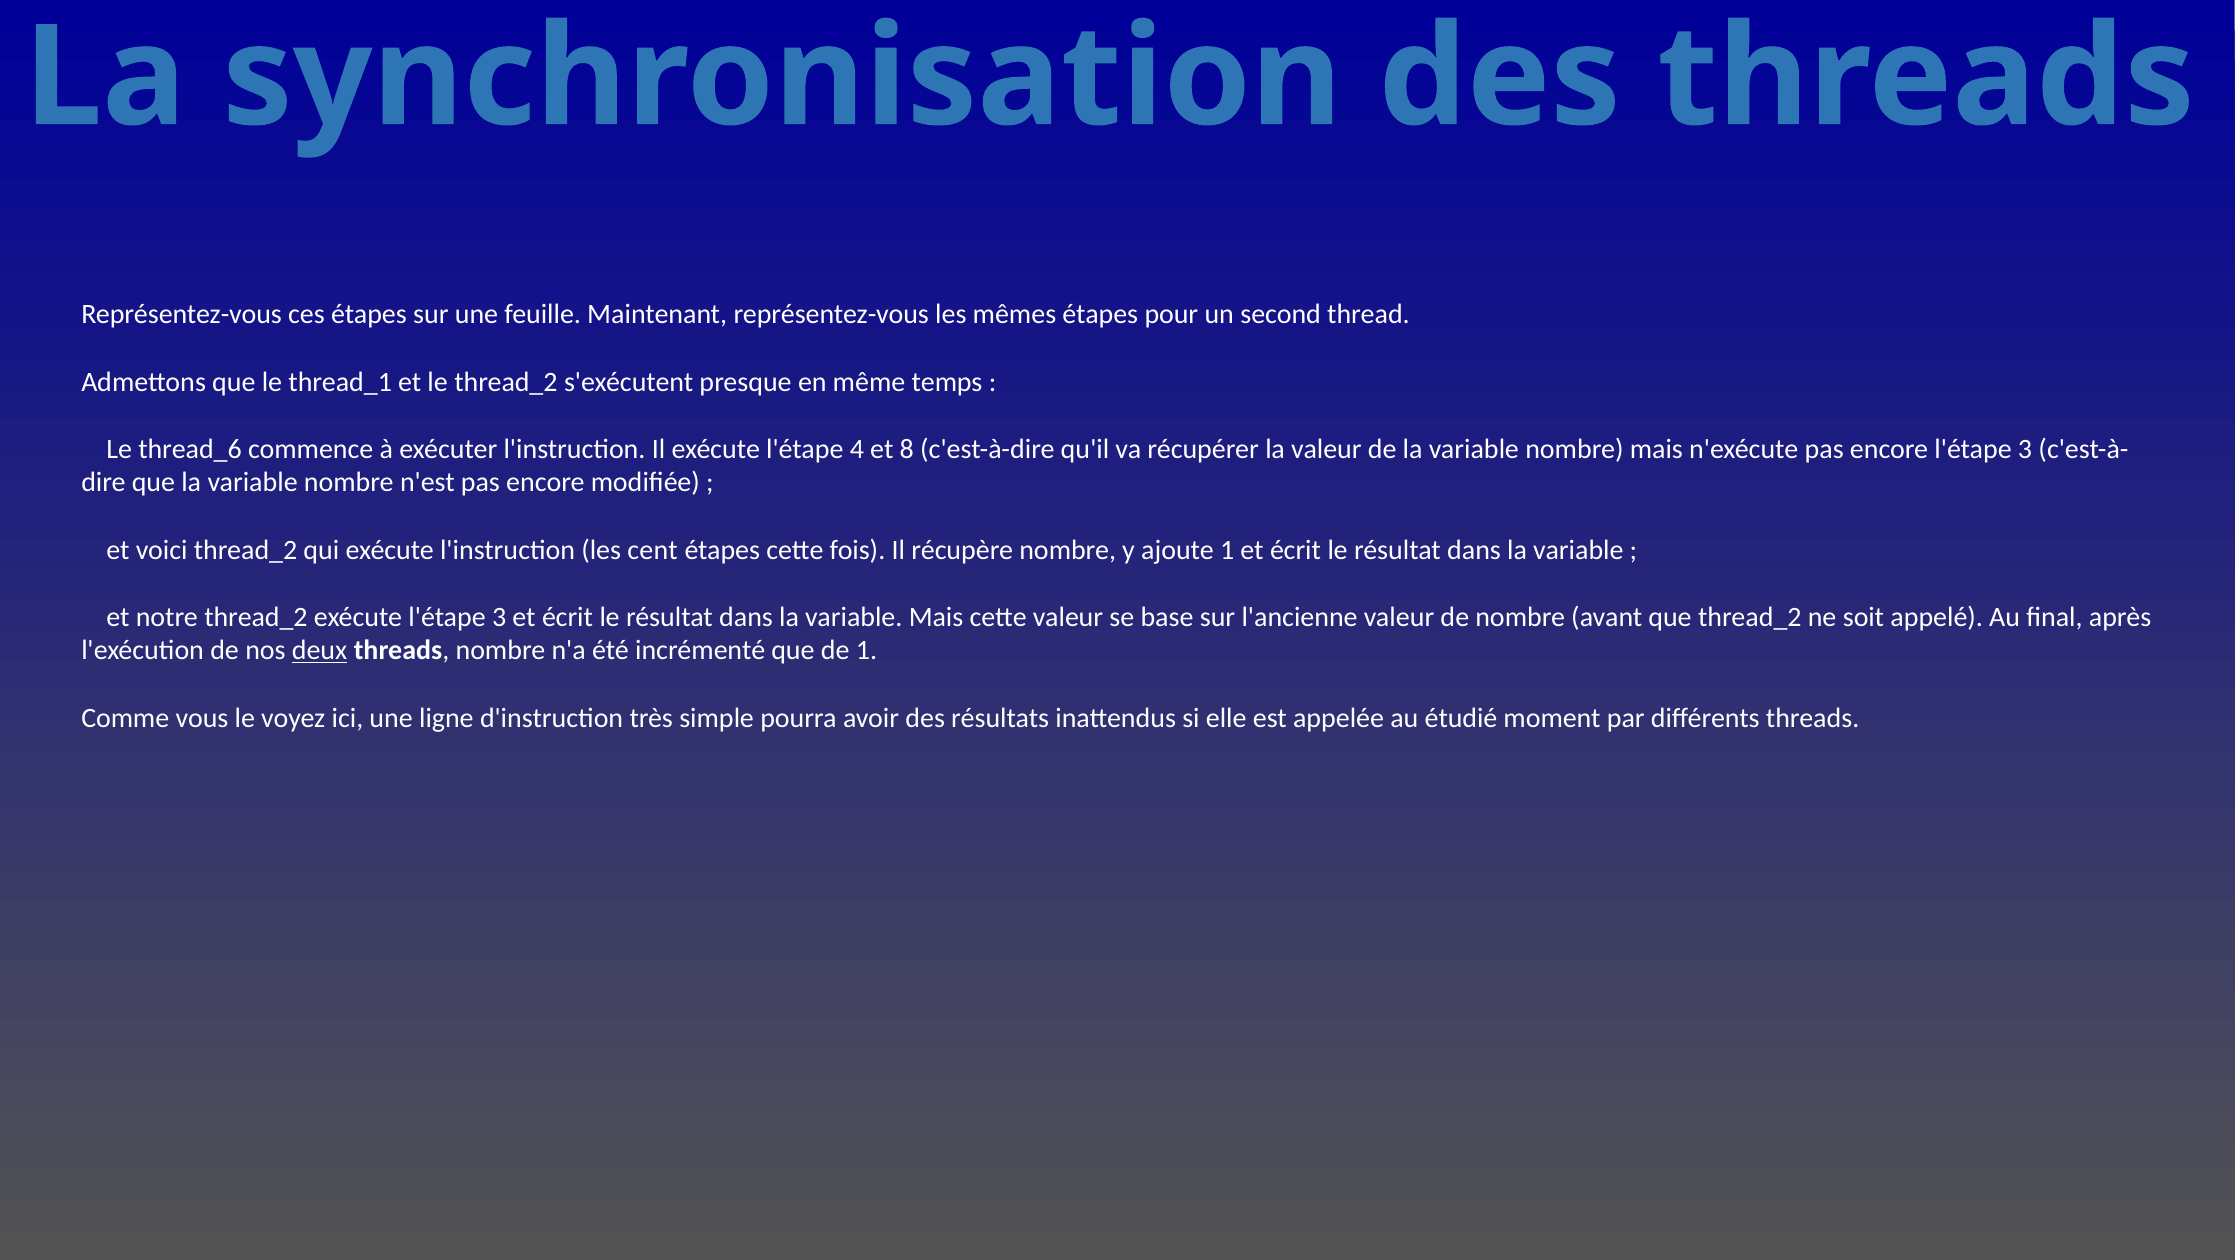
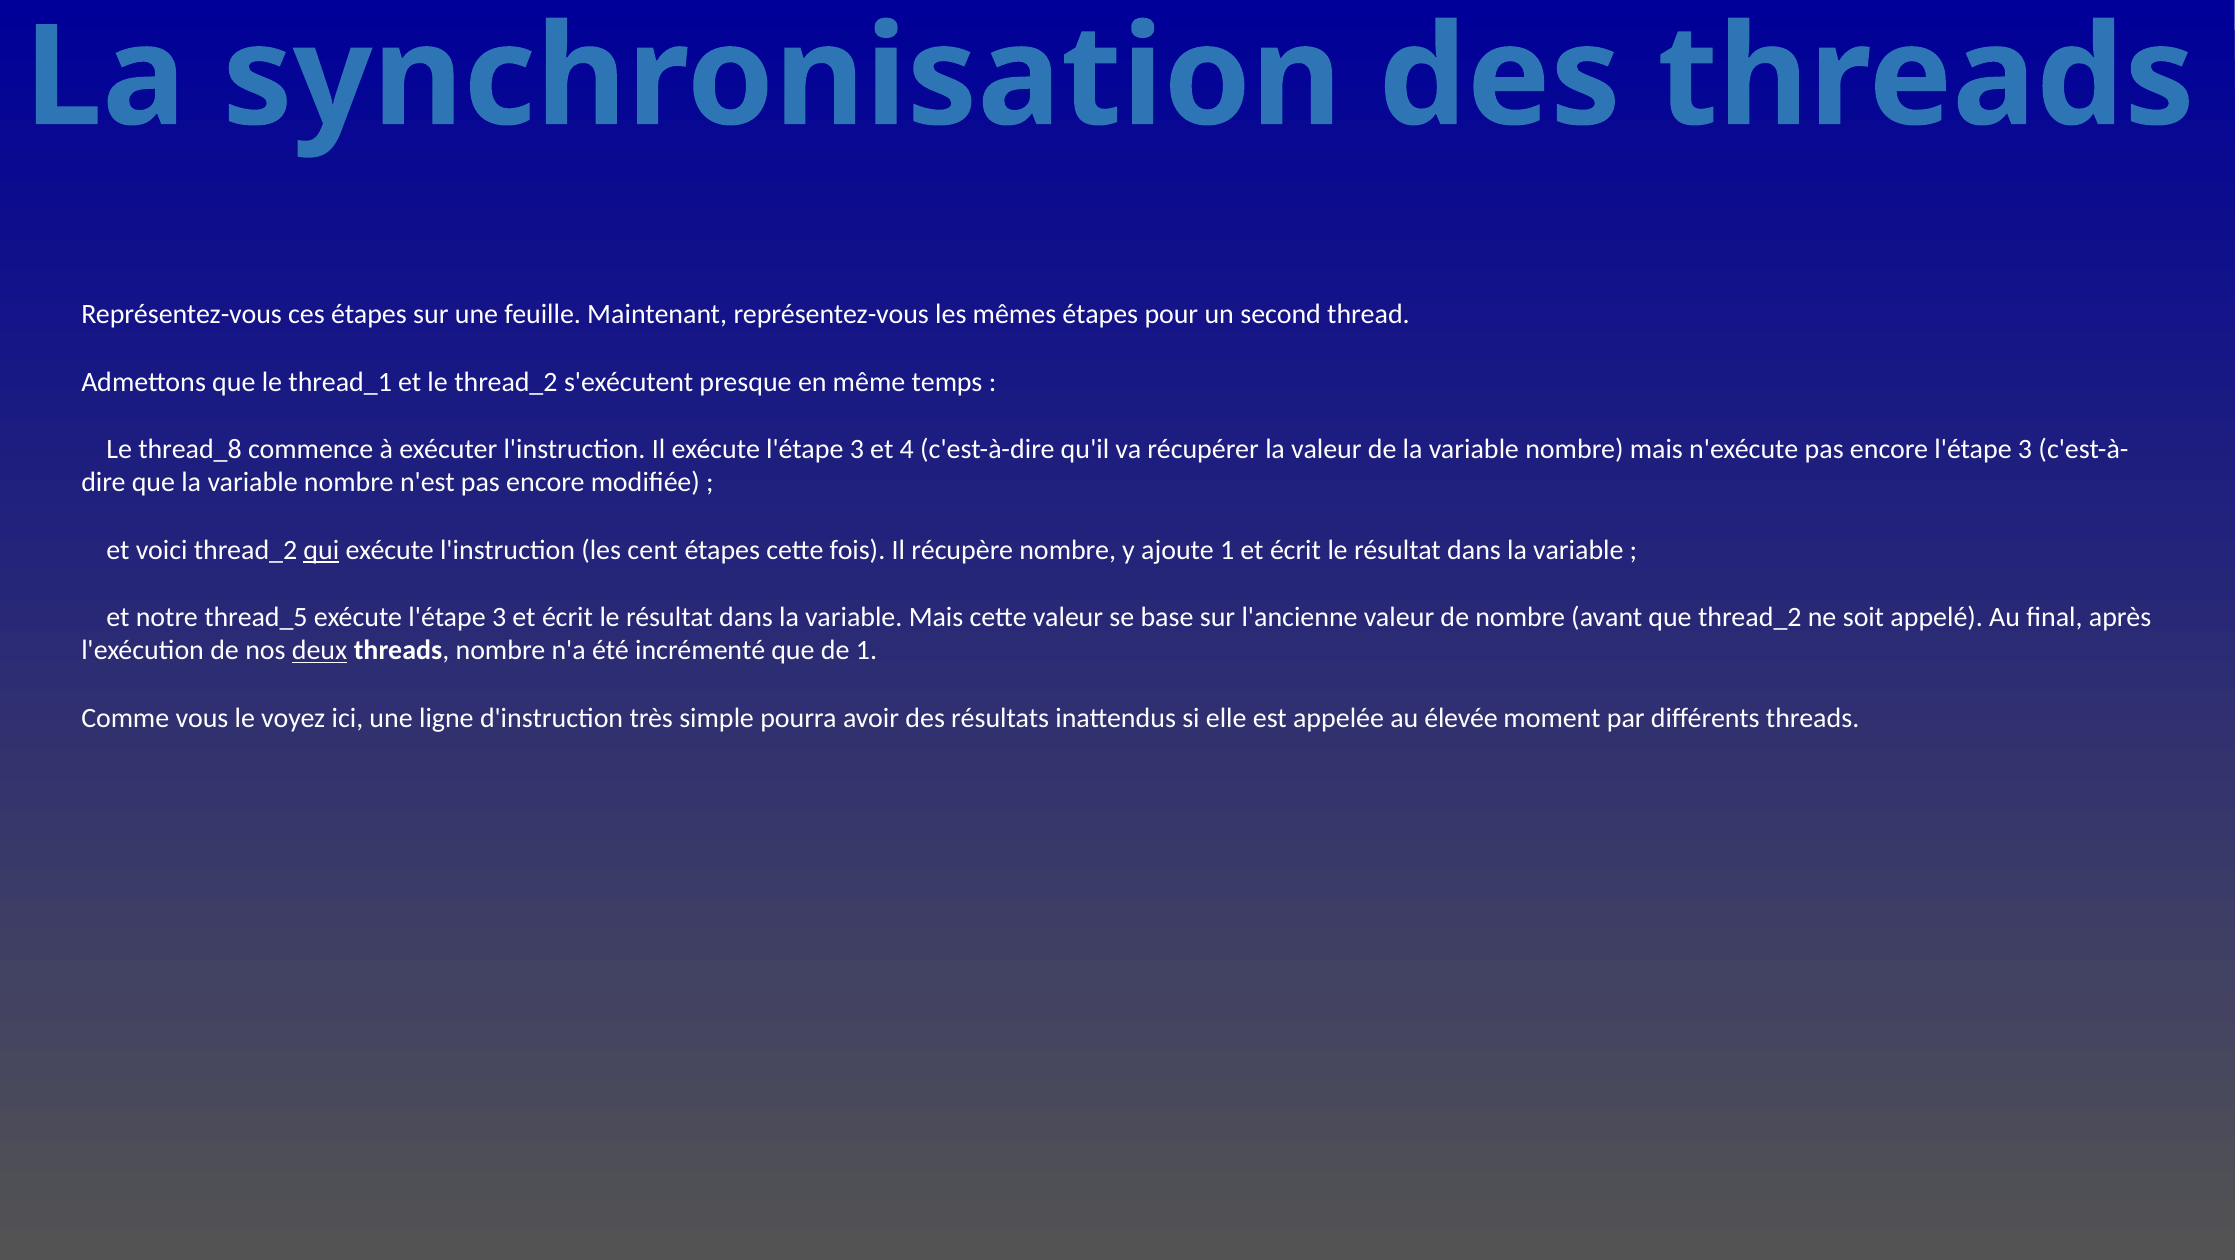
thread_6: thread_6 -> thread_8
Il exécute l'étape 4: 4 -> 3
8: 8 -> 4
qui underline: none -> present
notre thread_2: thread_2 -> thread_5
étudié: étudié -> élevée
